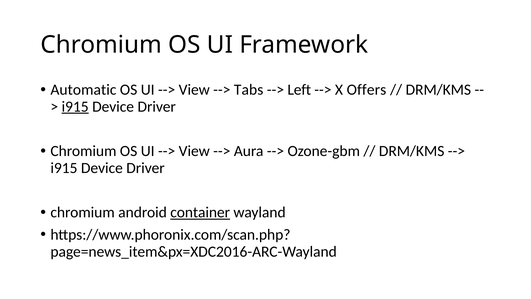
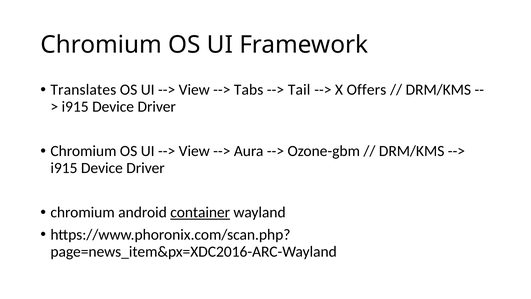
Automatic: Automatic -> Translates
Left: Left -> Tail
i915 at (75, 107) underline: present -> none
